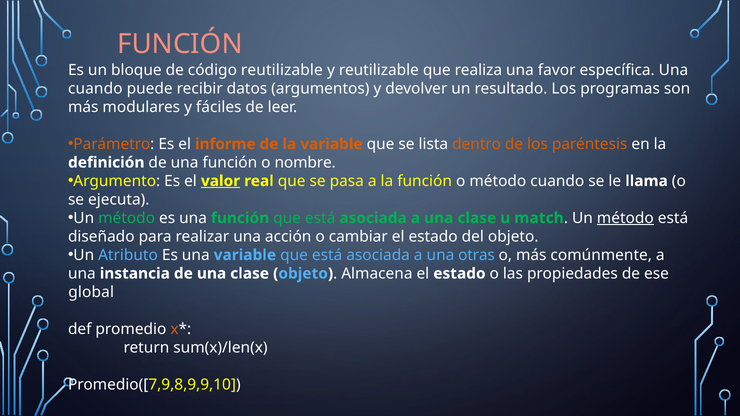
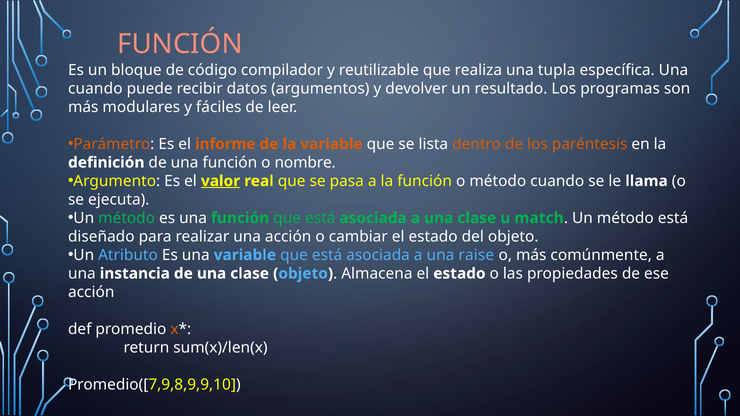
código reutilizable: reutilizable -> compilador
favor: favor -> tupla
método at (625, 218) underline: present -> none
otras: otras -> raise
global at (91, 292): global -> acción
